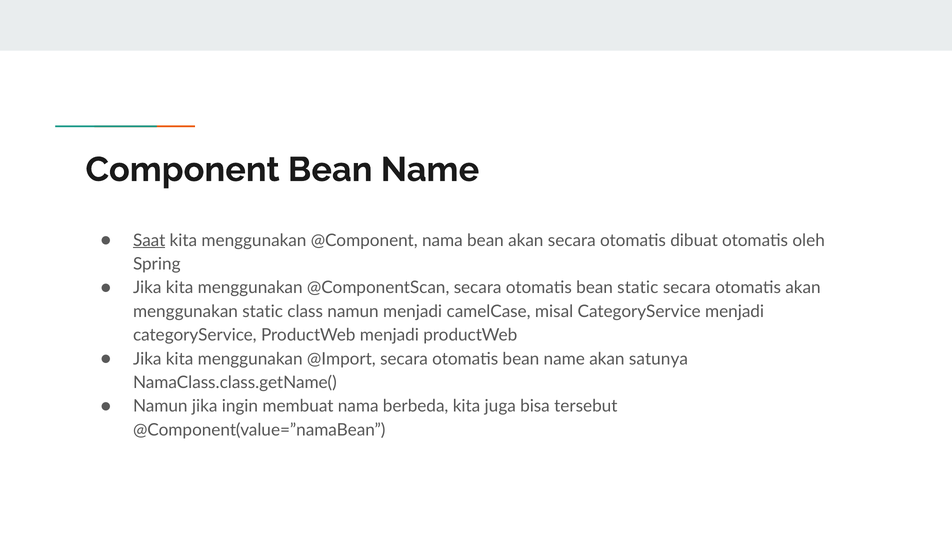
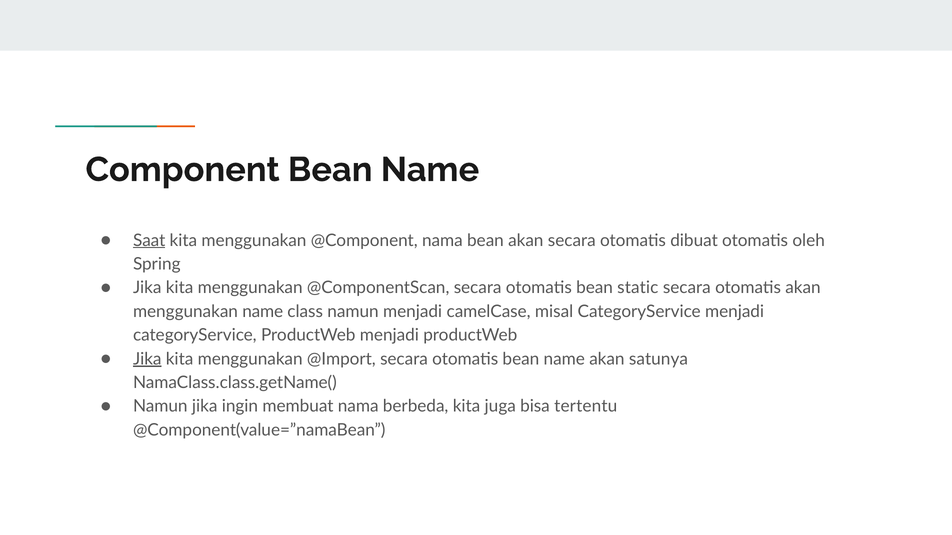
menggunakan static: static -> name
Jika at (147, 359) underline: none -> present
tersebut: tersebut -> tertentu
